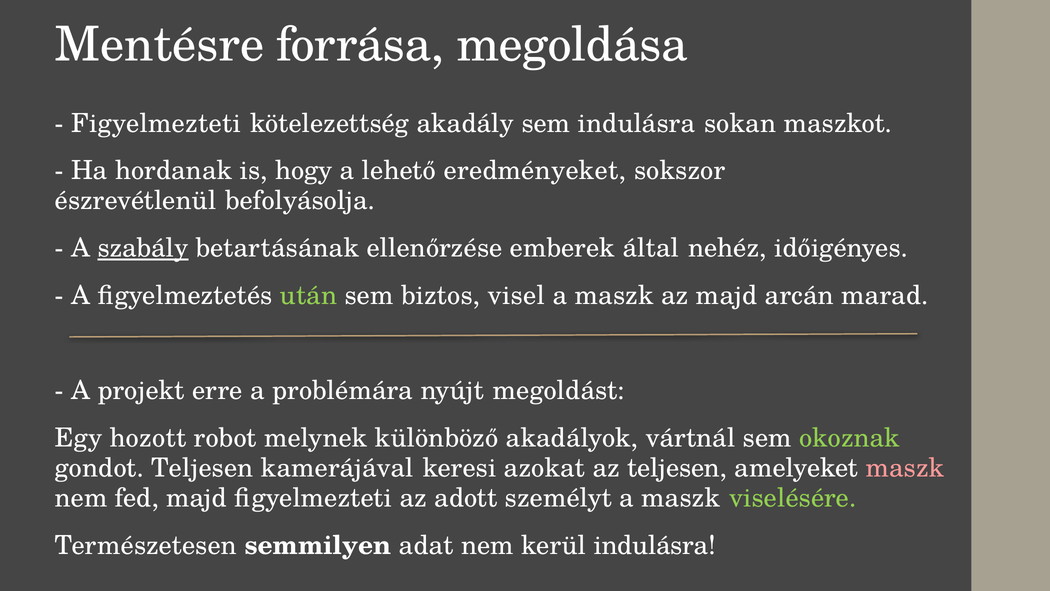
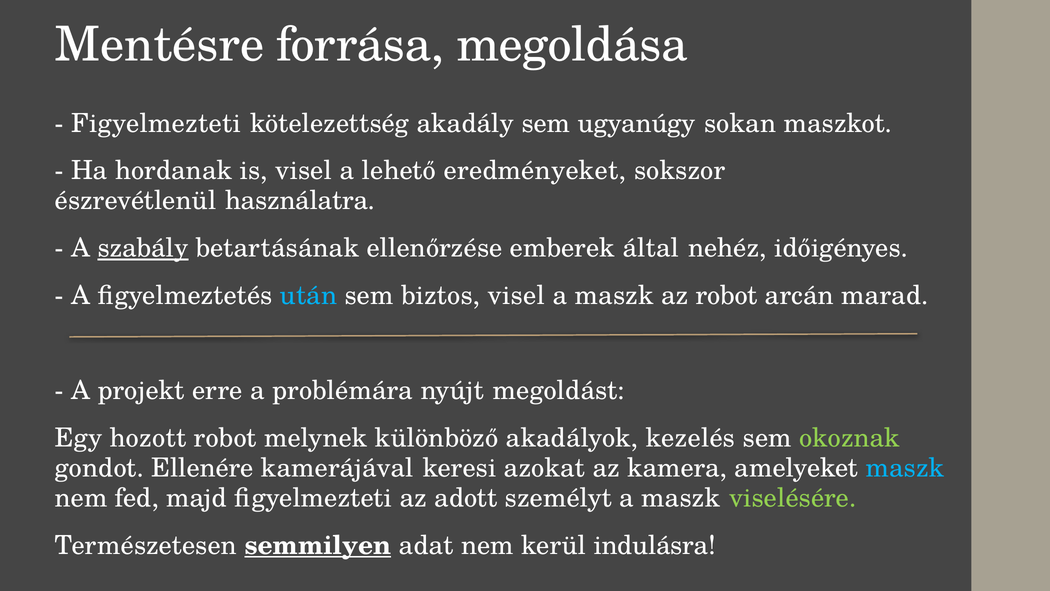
sem indulásra: indulásra -> ugyanúgy
is hogy: hogy -> visel
befolyásolja: befolyásolja -> használatra
után colour: light green -> light blue
az majd: majd -> robot
vártnál: vártnál -> kezelés
gondot Teljesen: Teljesen -> Ellenére
az teljesen: teljesen -> kamera
maszk at (905, 468) colour: pink -> light blue
semmilyen underline: none -> present
